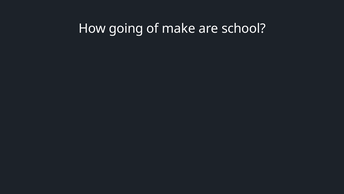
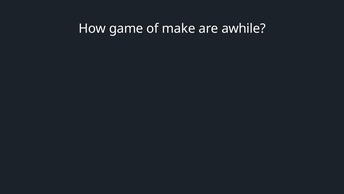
going: going -> game
school: school -> awhile
